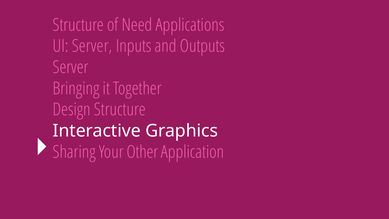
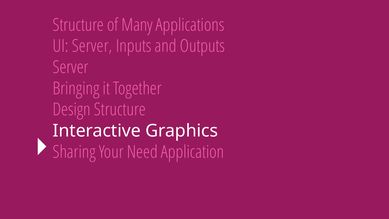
Need: Need -> Many
Other: Other -> Need
